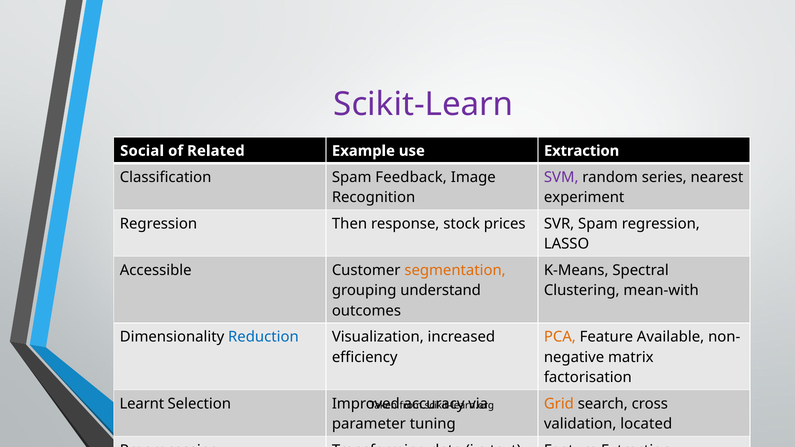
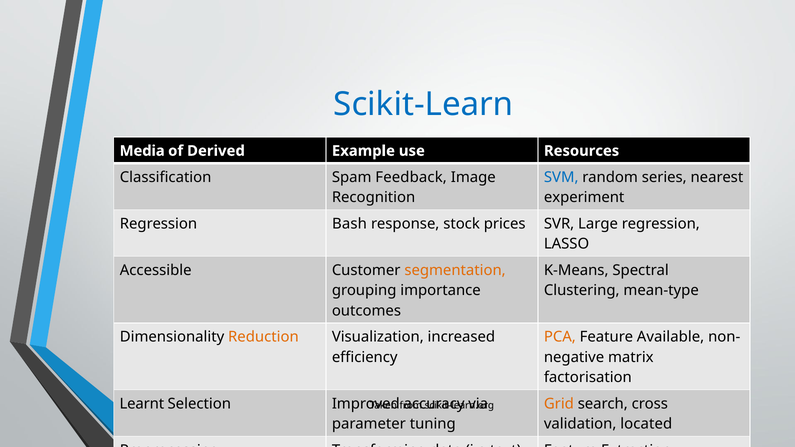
Scikit-Learn colour: purple -> blue
Social: Social -> Media
Related: Related -> Derived
use Extraction: Extraction -> Resources
SVM colour: purple -> blue
Then: Then -> Bash
SVR Spam: Spam -> Large
understand: understand -> importance
mean-with: mean-with -> mean-type
Reduction colour: blue -> orange
